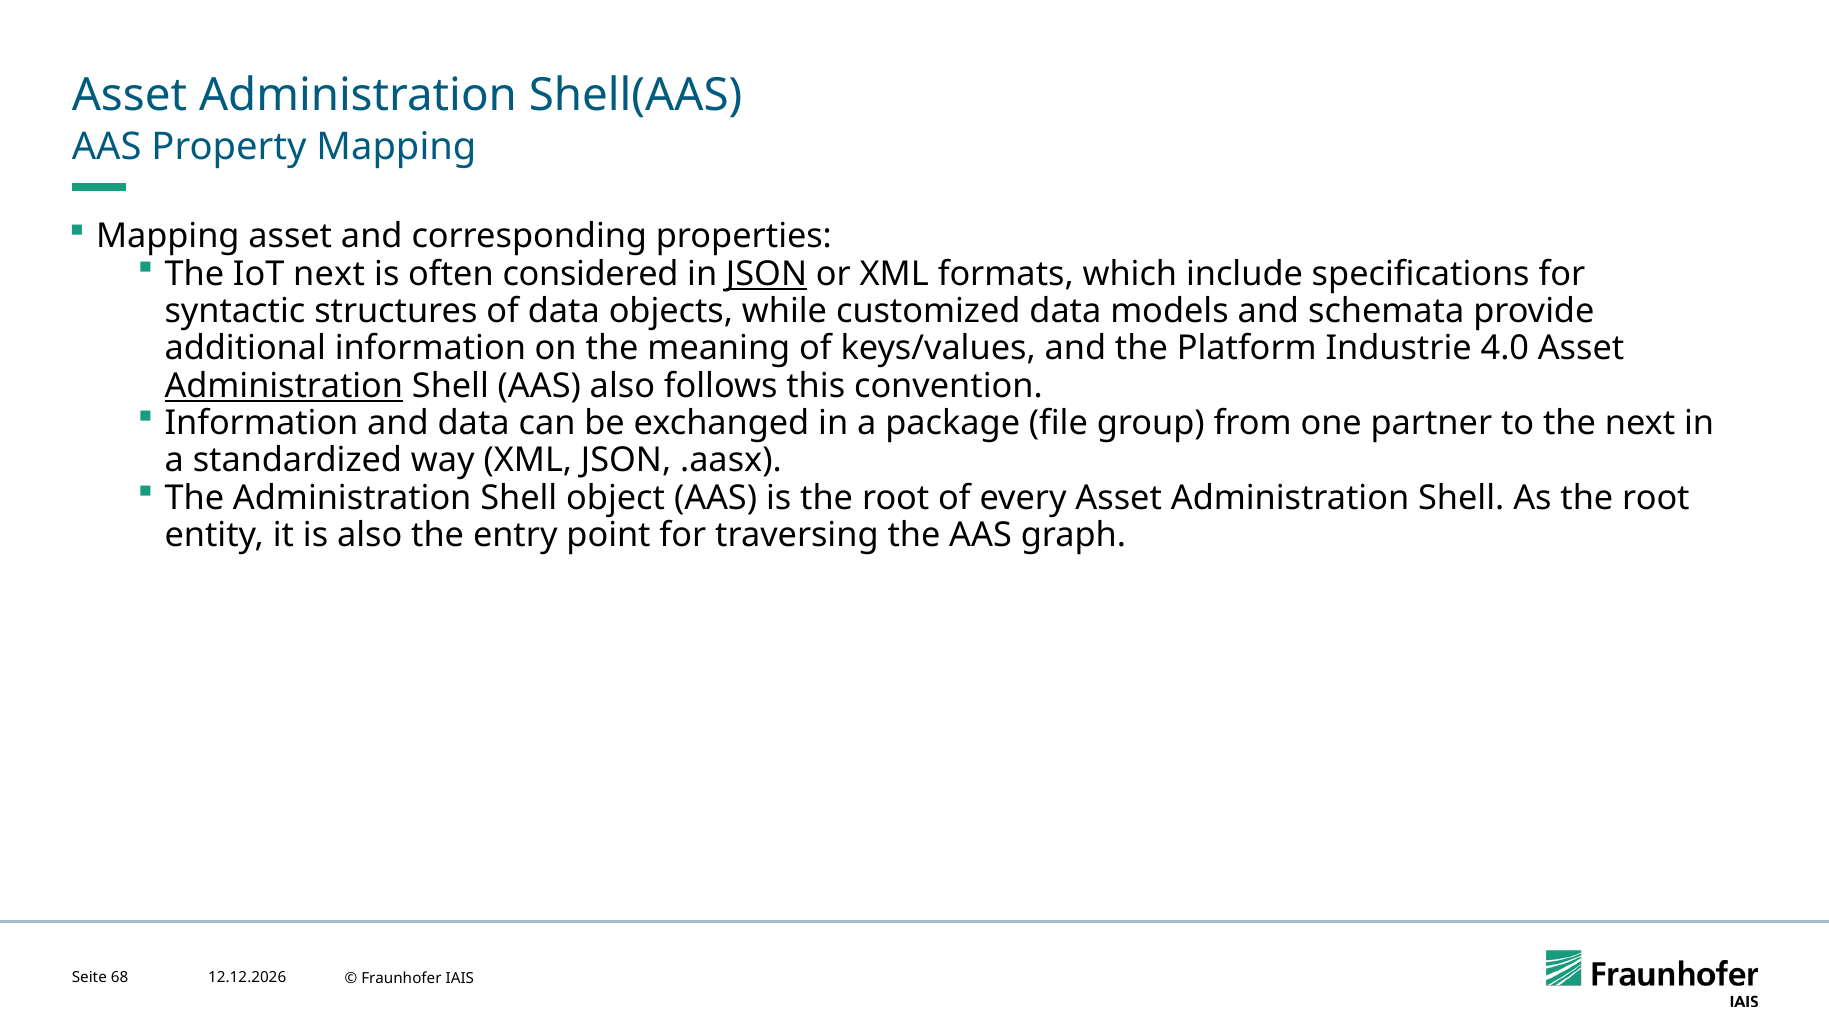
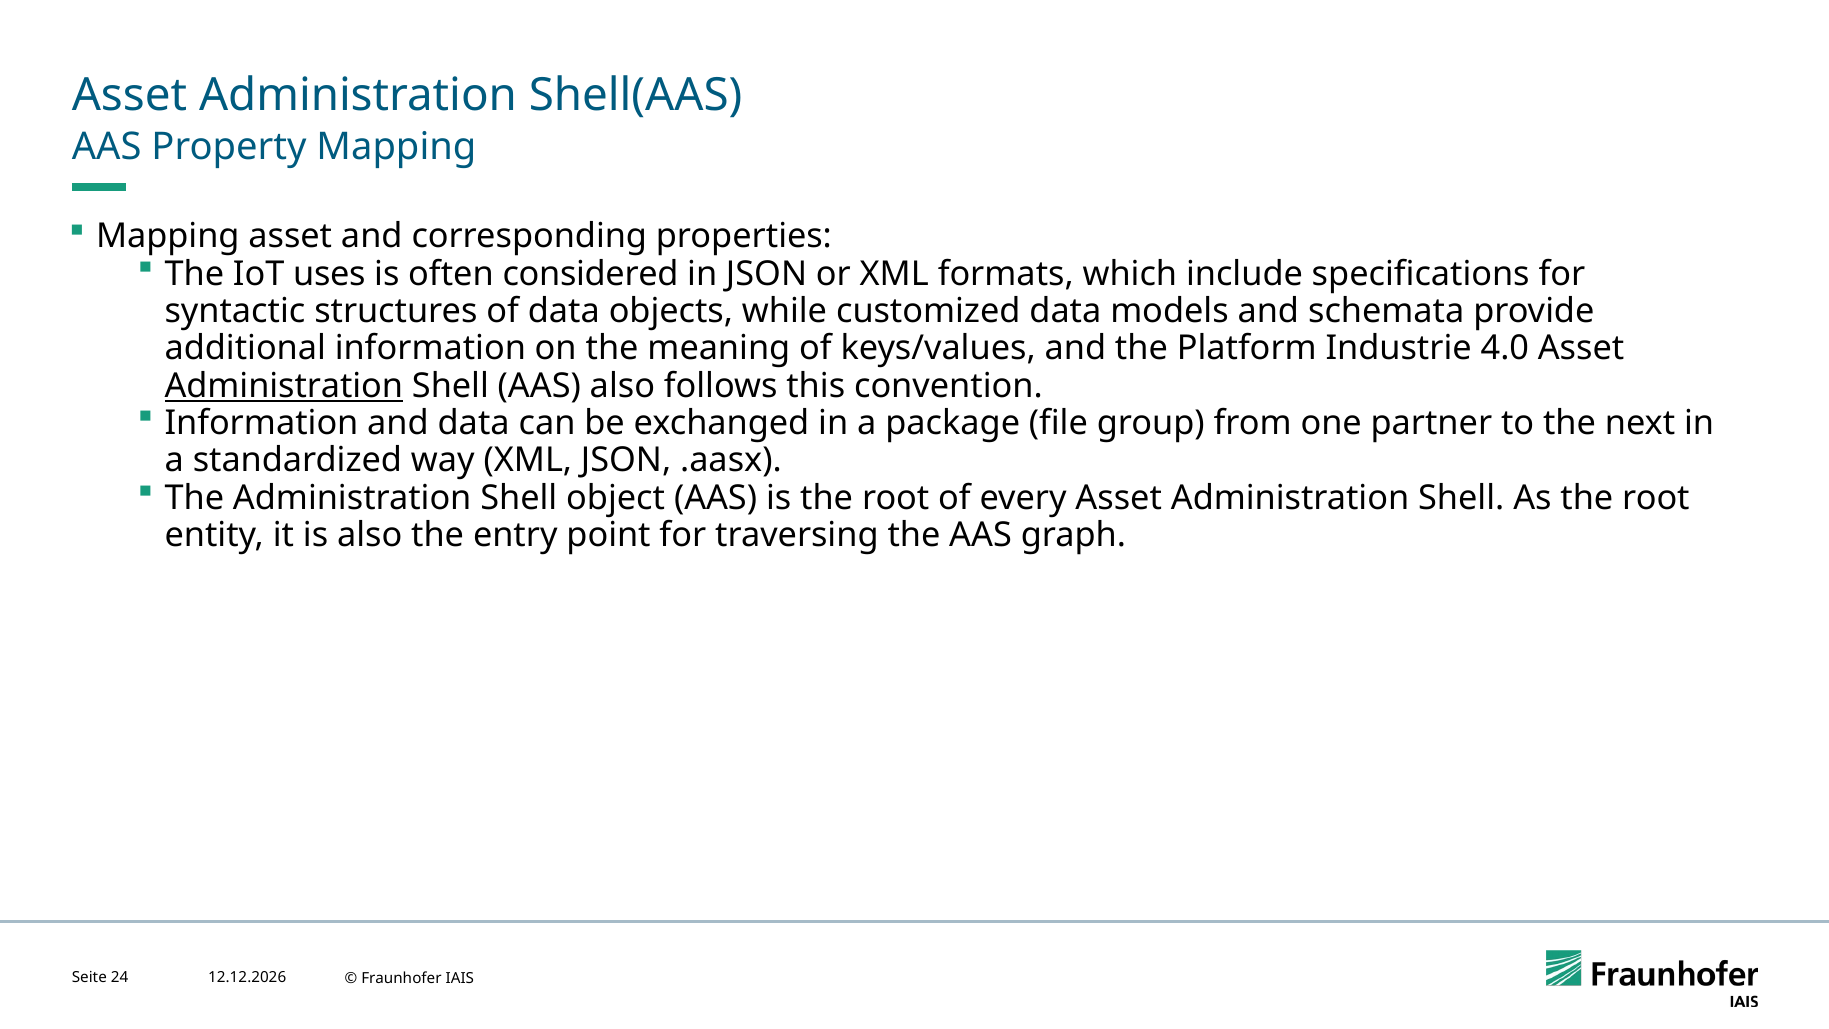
IoT next: next -> uses
JSON at (767, 274) underline: present -> none
68: 68 -> 24
